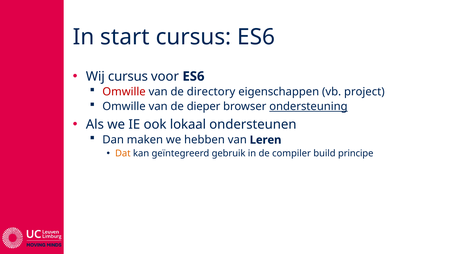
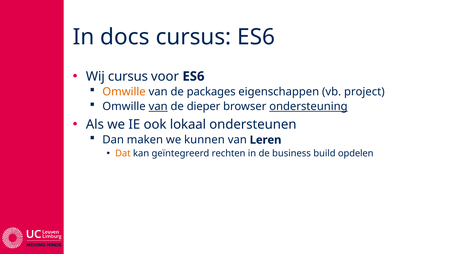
start: start -> docs
Omwille at (124, 92) colour: red -> orange
directory: directory -> packages
van at (158, 106) underline: none -> present
hebben: hebben -> kunnen
gebruik: gebruik -> rechten
compiler: compiler -> business
principe: principe -> opdelen
